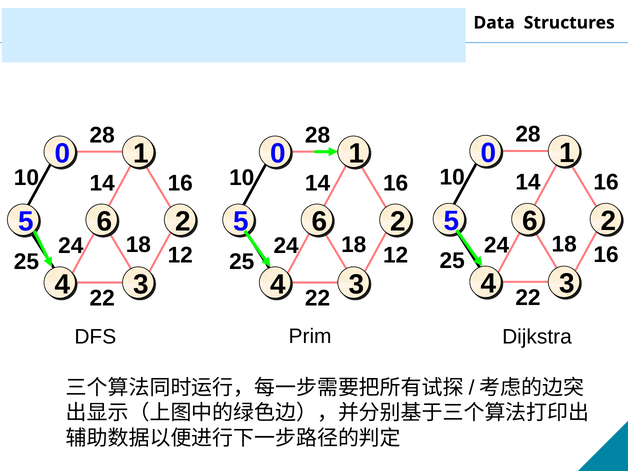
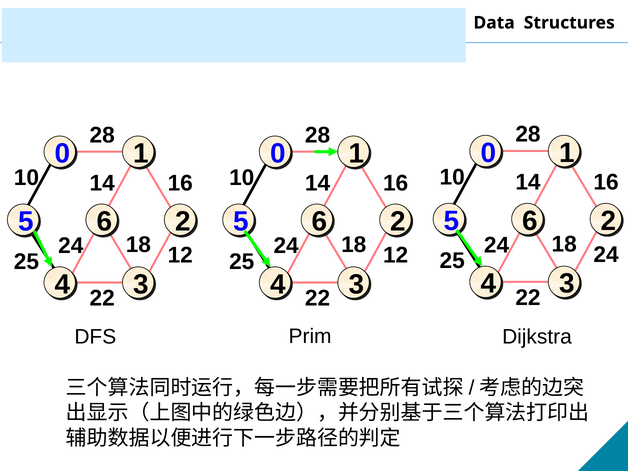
18 16: 16 -> 24
